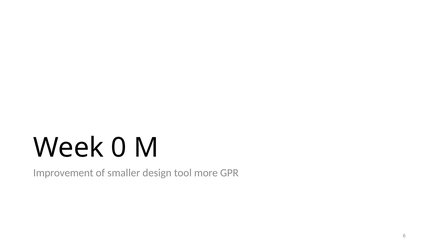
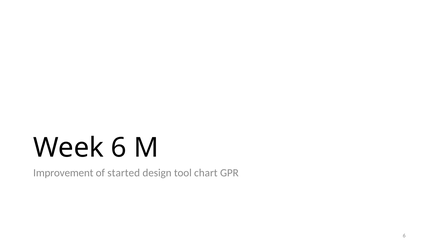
Week 0: 0 -> 6
smaller: smaller -> started
more: more -> chart
